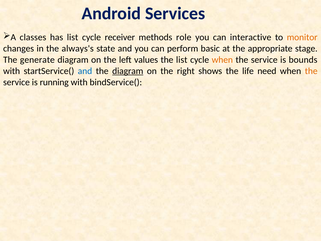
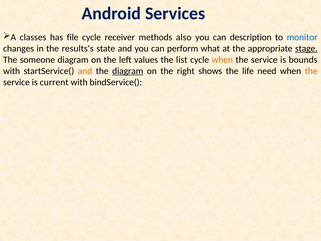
has list: list -> file
role: role -> also
interactive: interactive -> description
monitor colour: orange -> blue
always's: always's -> results's
basic: basic -> what
stage underline: none -> present
generate: generate -> someone
and at (85, 71) colour: blue -> orange
running: running -> current
